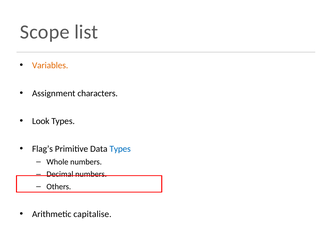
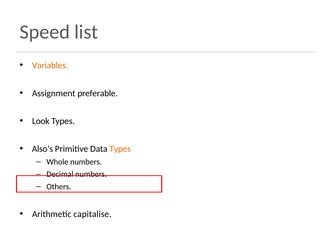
Scope: Scope -> Speed
characters: characters -> preferable
Flag’s: Flag’s -> Also’s
Types at (120, 149) colour: blue -> orange
